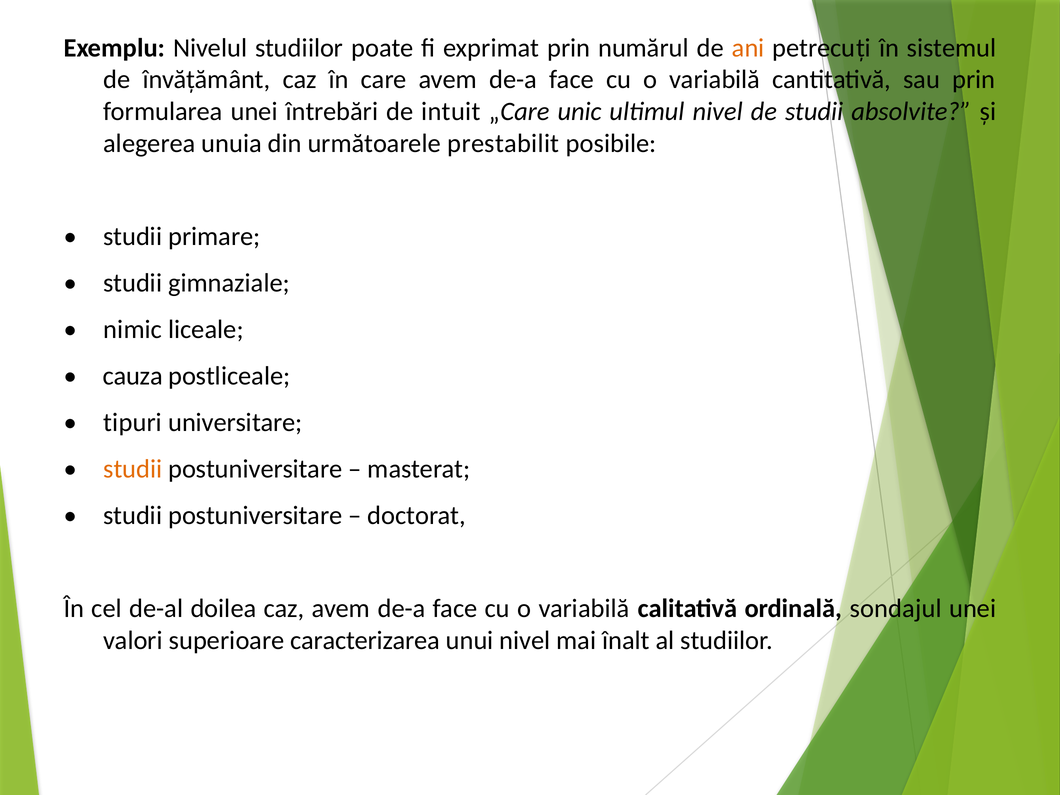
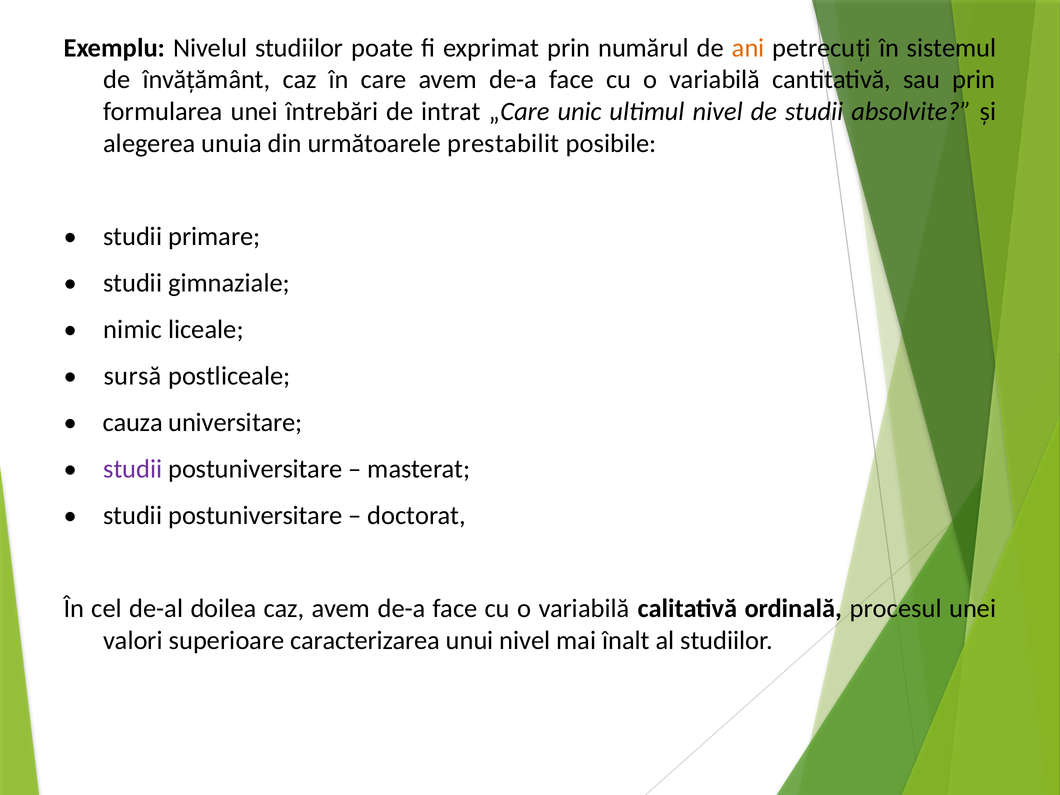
intuit: intuit -> intrat
cauza: cauza -> sursă
tipuri: tipuri -> cauza
studii at (133, 469) colour: orange -> purple
sondajul: sondajul -> procesul
